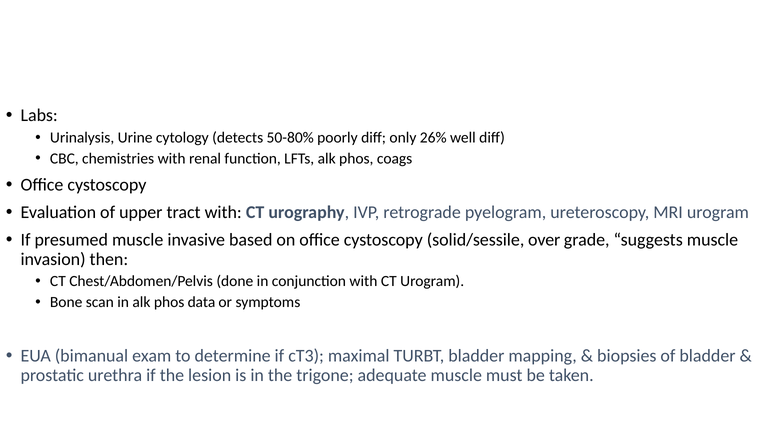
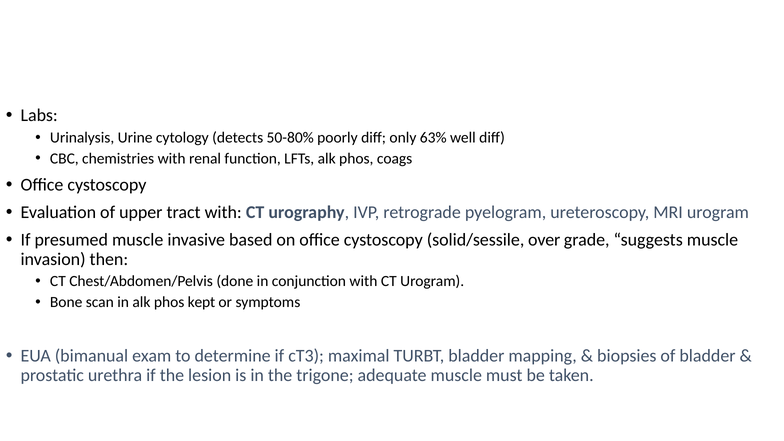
26%: 26% -> 63%
data: data -> kept
